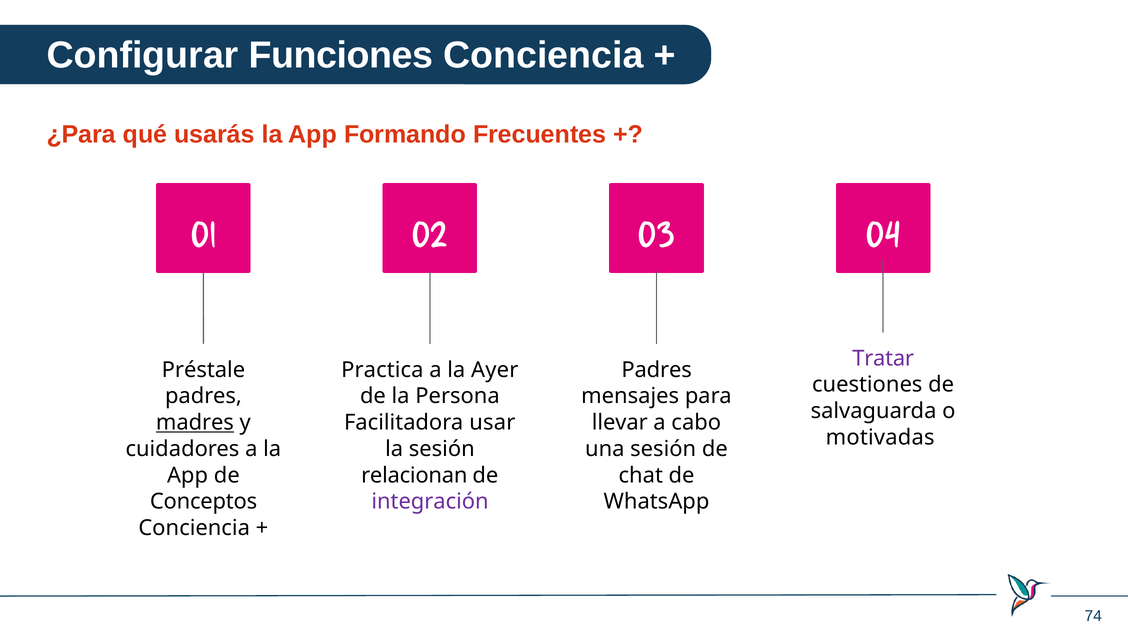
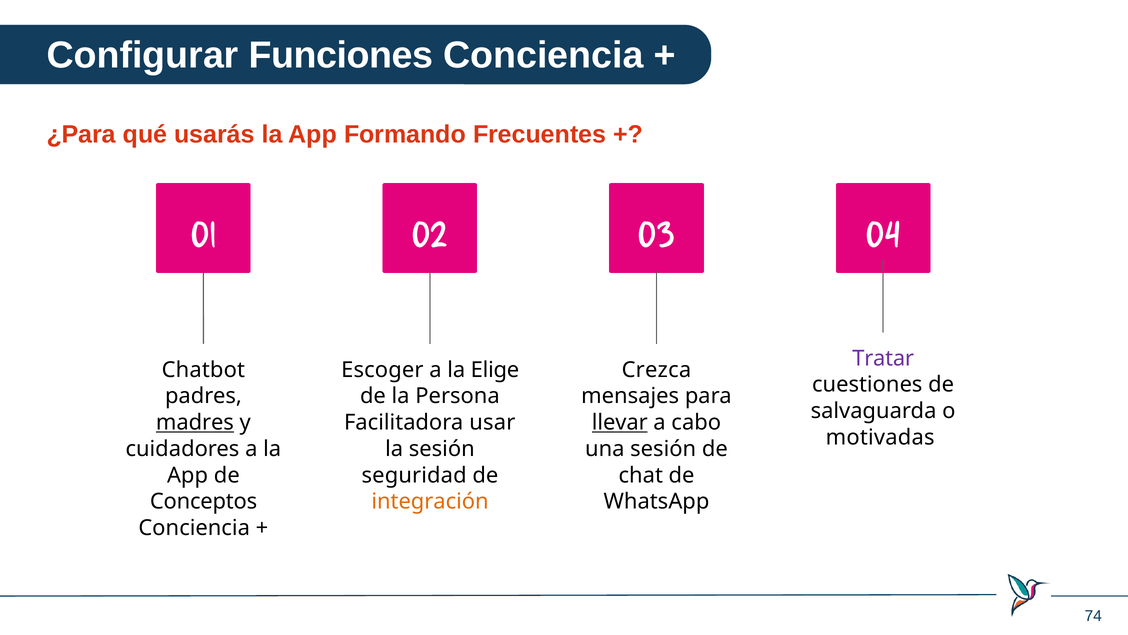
Préstale: Préstale -> Chatbot
Practica: Practica -> Escoger
Ayer: Ayer -> Elige
Padres at (657, 370): Padres -> Crezca
llevar underline: none -> present
relacionan: relacionan -> seguridad
integración colour: purple -> orange
